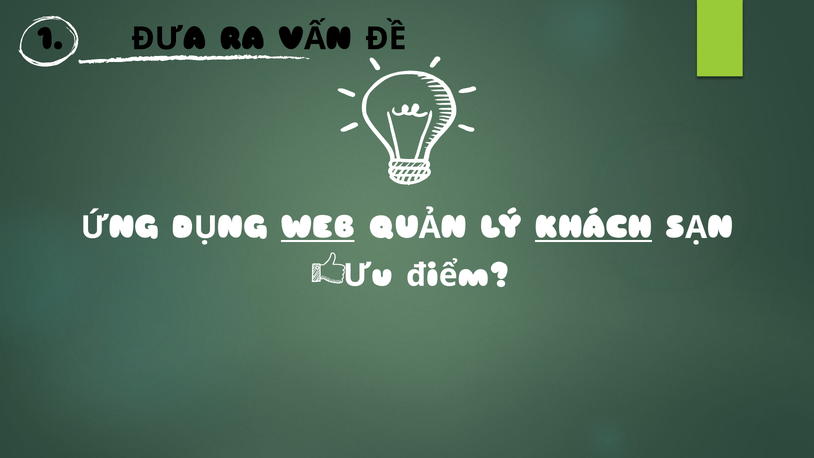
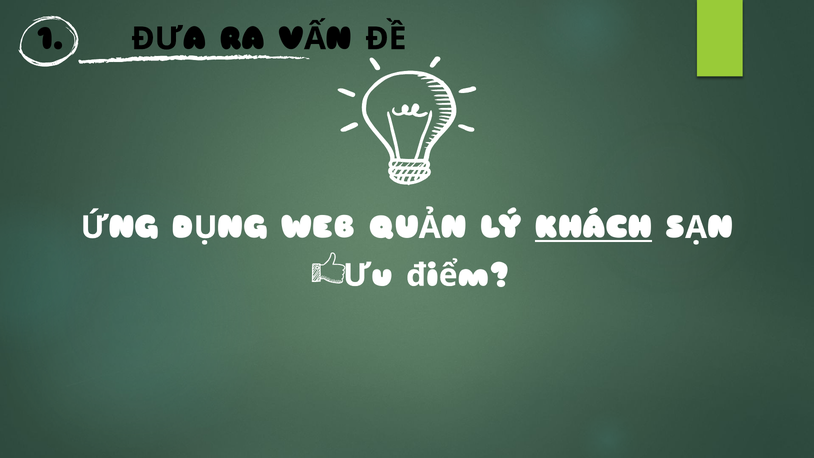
WEB underline: present -> none
